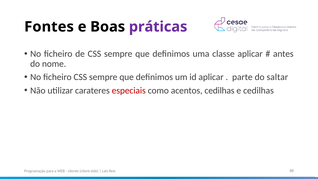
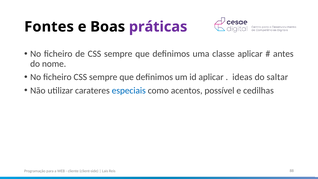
parte: parte -> ideas
especiais colour: red -> blue
acentos cedilhas: cedilhas -> possível
